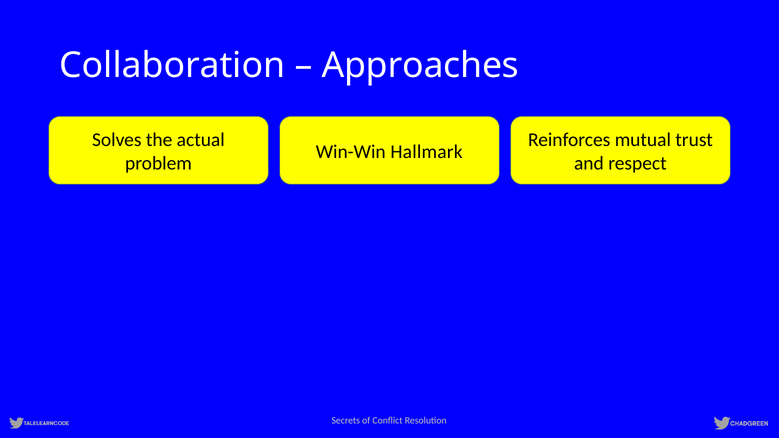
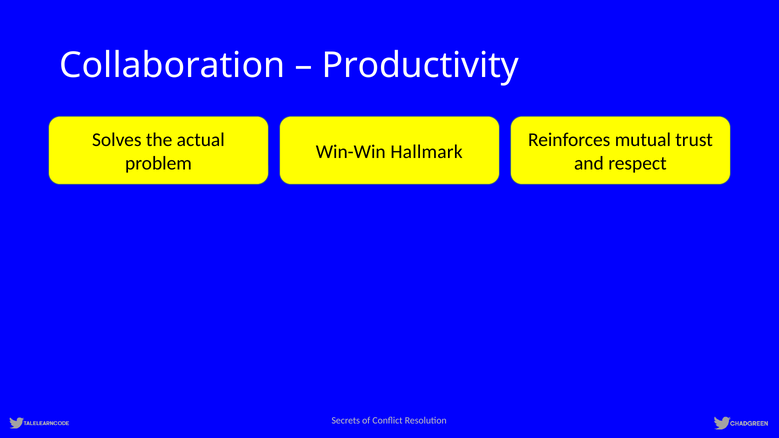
Approaches: Approaches -> Productivity
